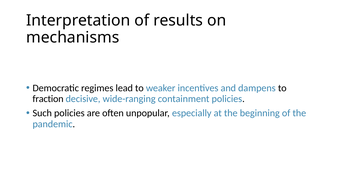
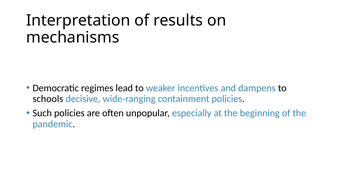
fraction: fraction -> schools
